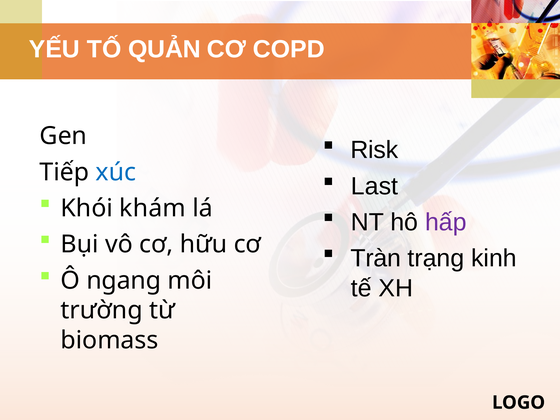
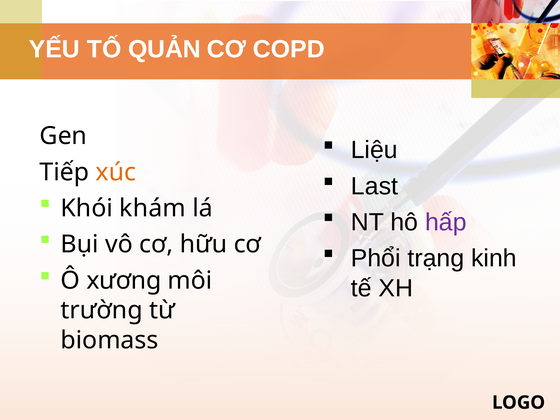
Risk: Risk -> Liệu
xúc colour: blue -> orange
Tràn: Tràn -> Phổi
ngang: ngang -> xương
